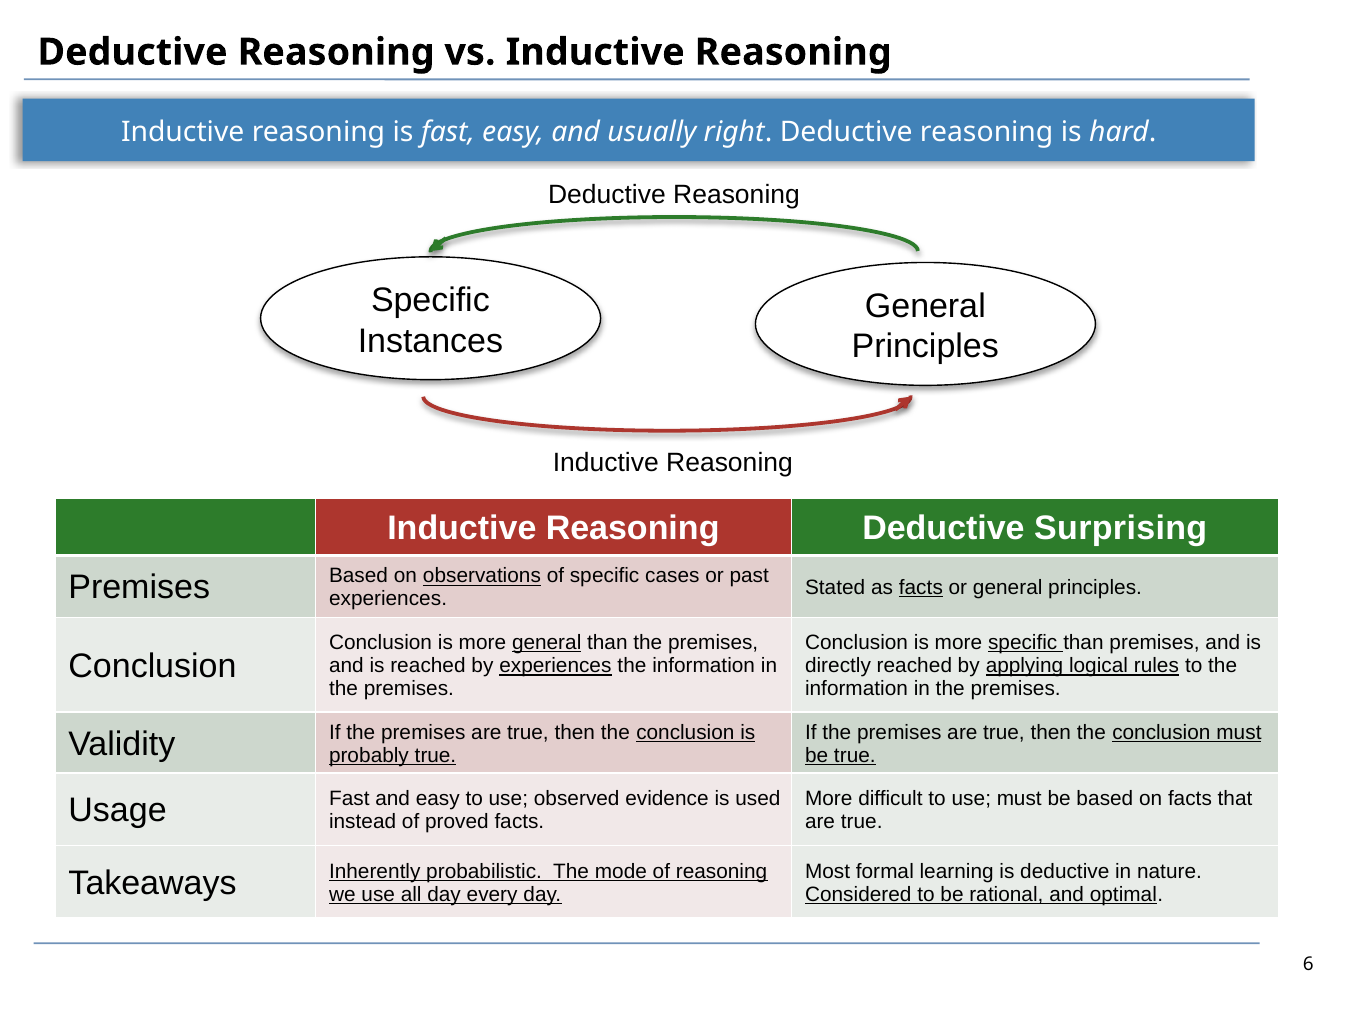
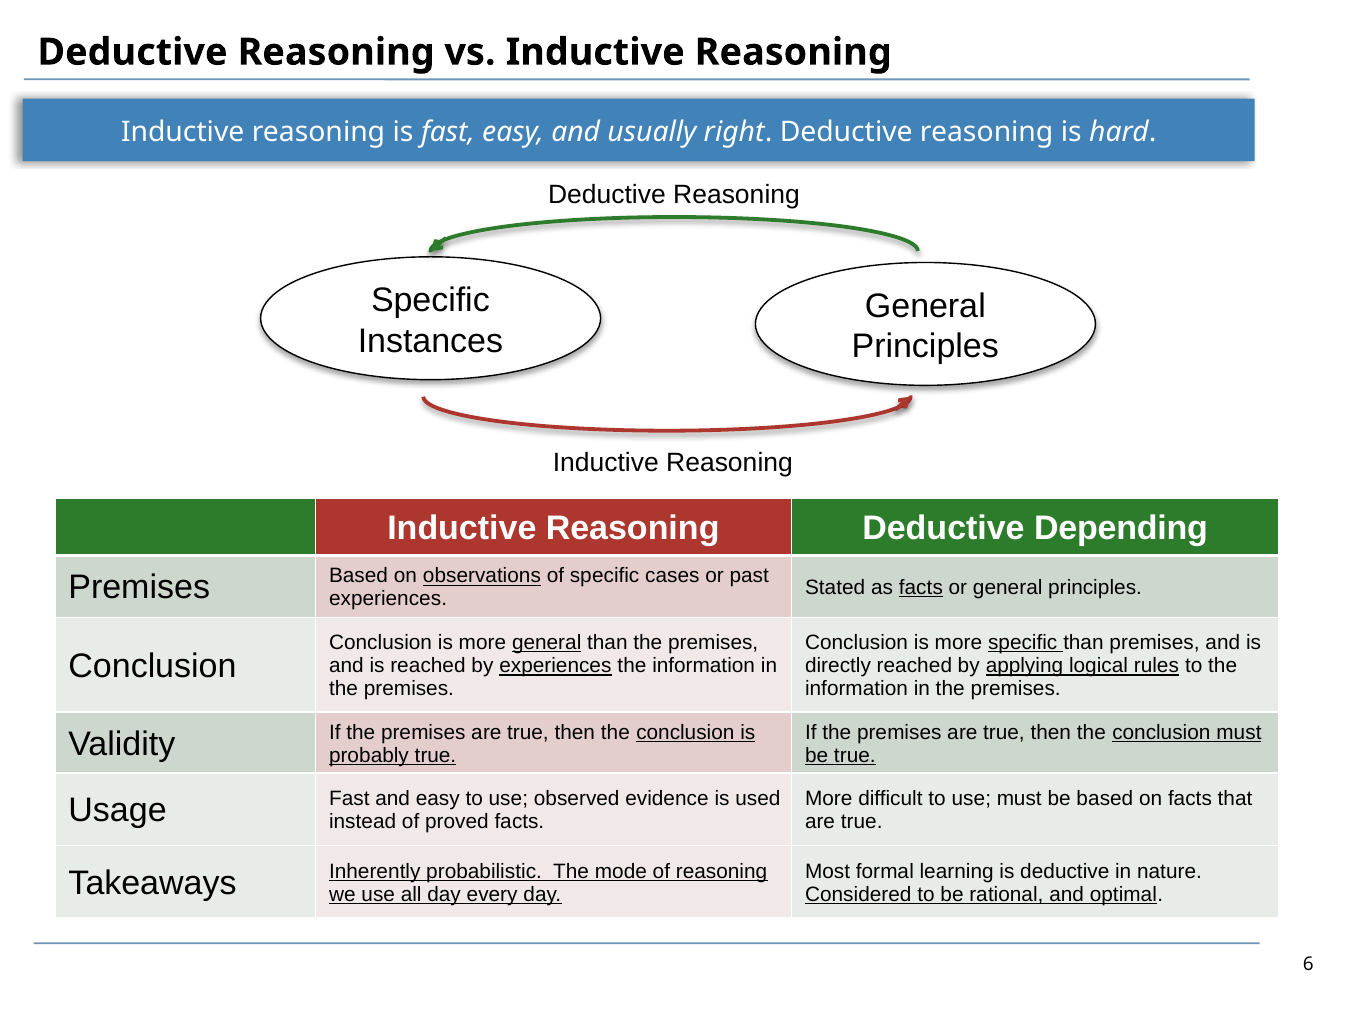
Surprising: Surprising -> Depending
